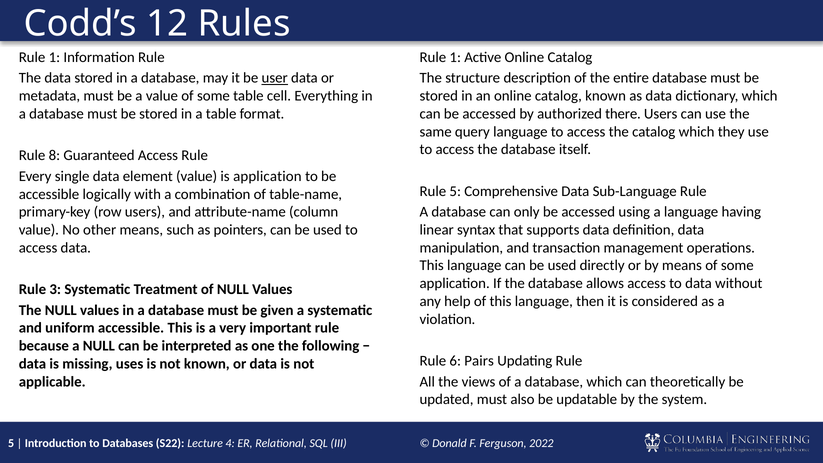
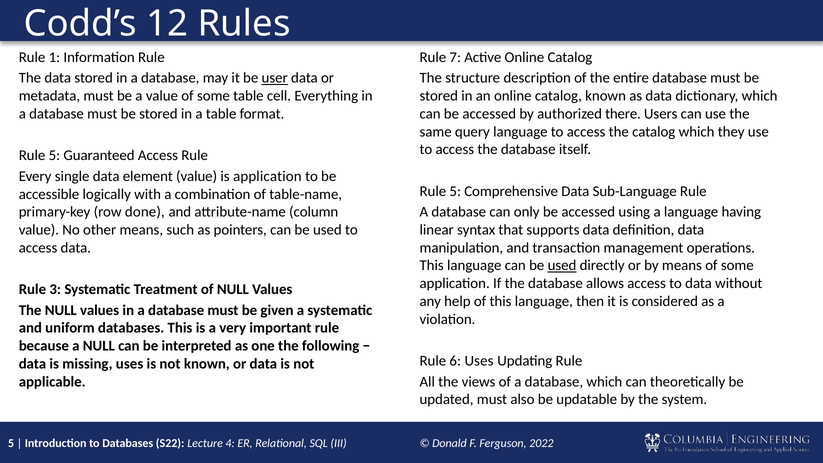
1 at (455, 57): 1 -> 7
8 at (54, 155): 8 -> 5
row users: users -> done
used at (562, 266) underline: none -> present
uniform accessible: accessible -> databases
6 Pairs: Pairs -> Uses
